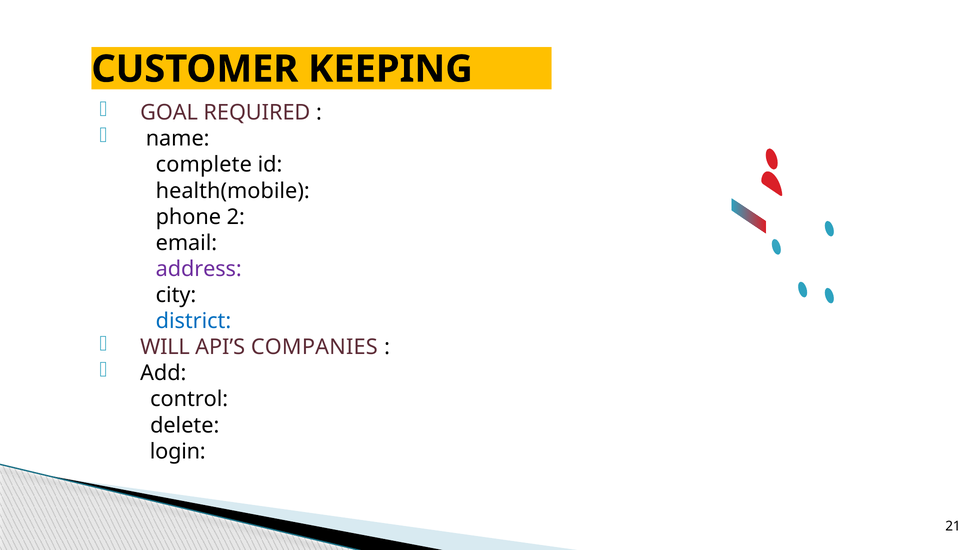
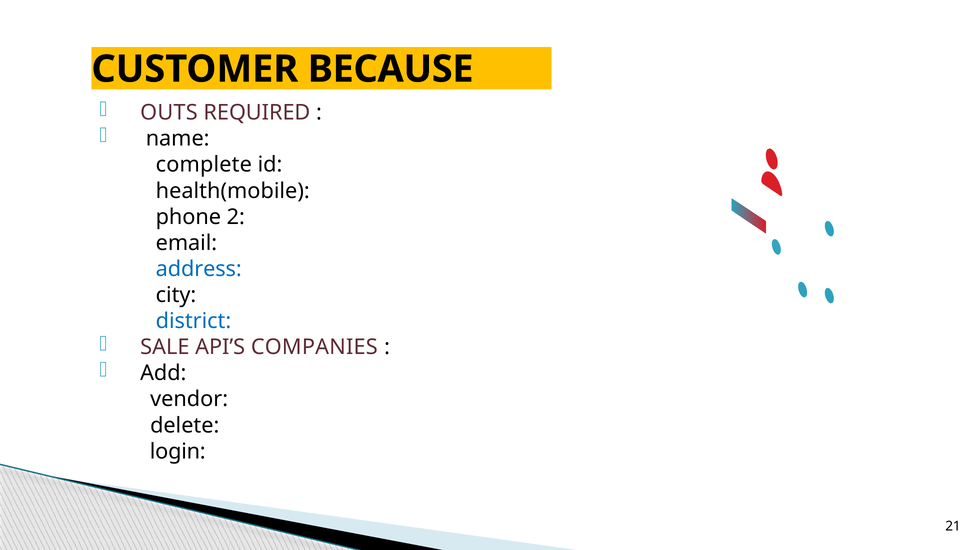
KEEPING: KEEPING -> BECAUSE
GOAL: GOAL -> OUTS
address colour: purple -> blue
WILL: WILL -> SALE
control: control -> vendor
